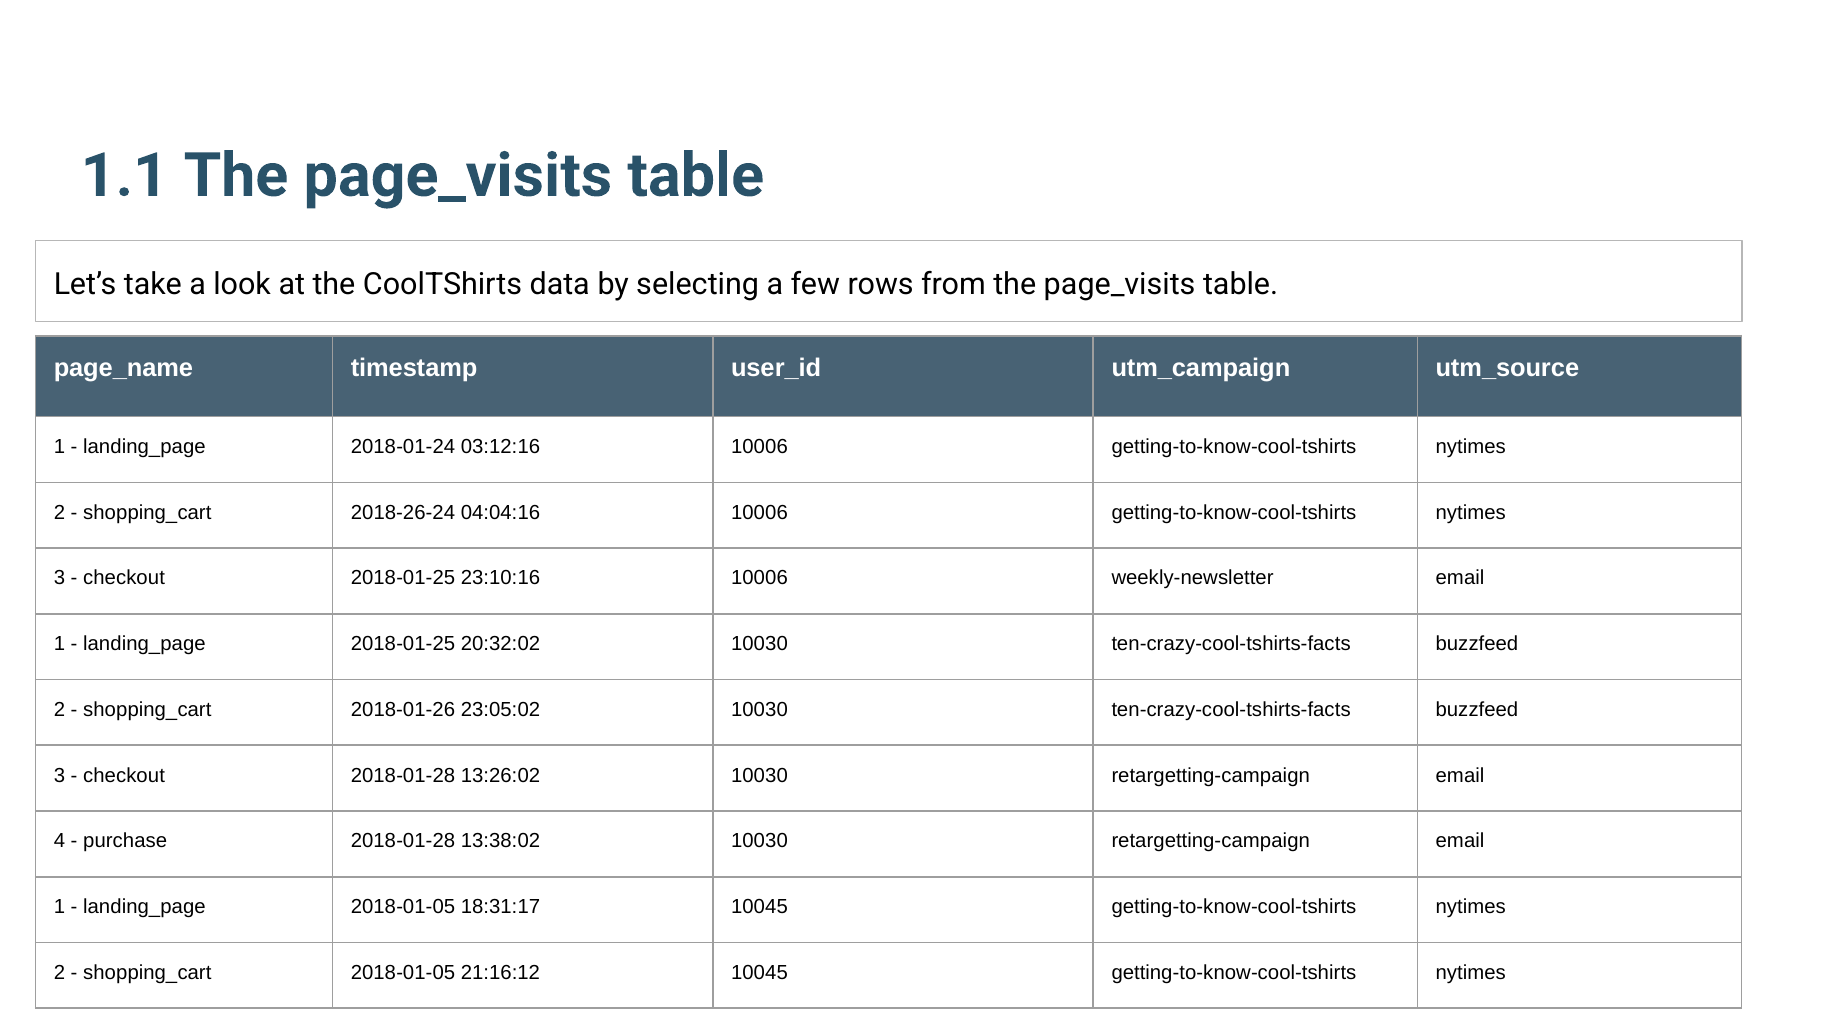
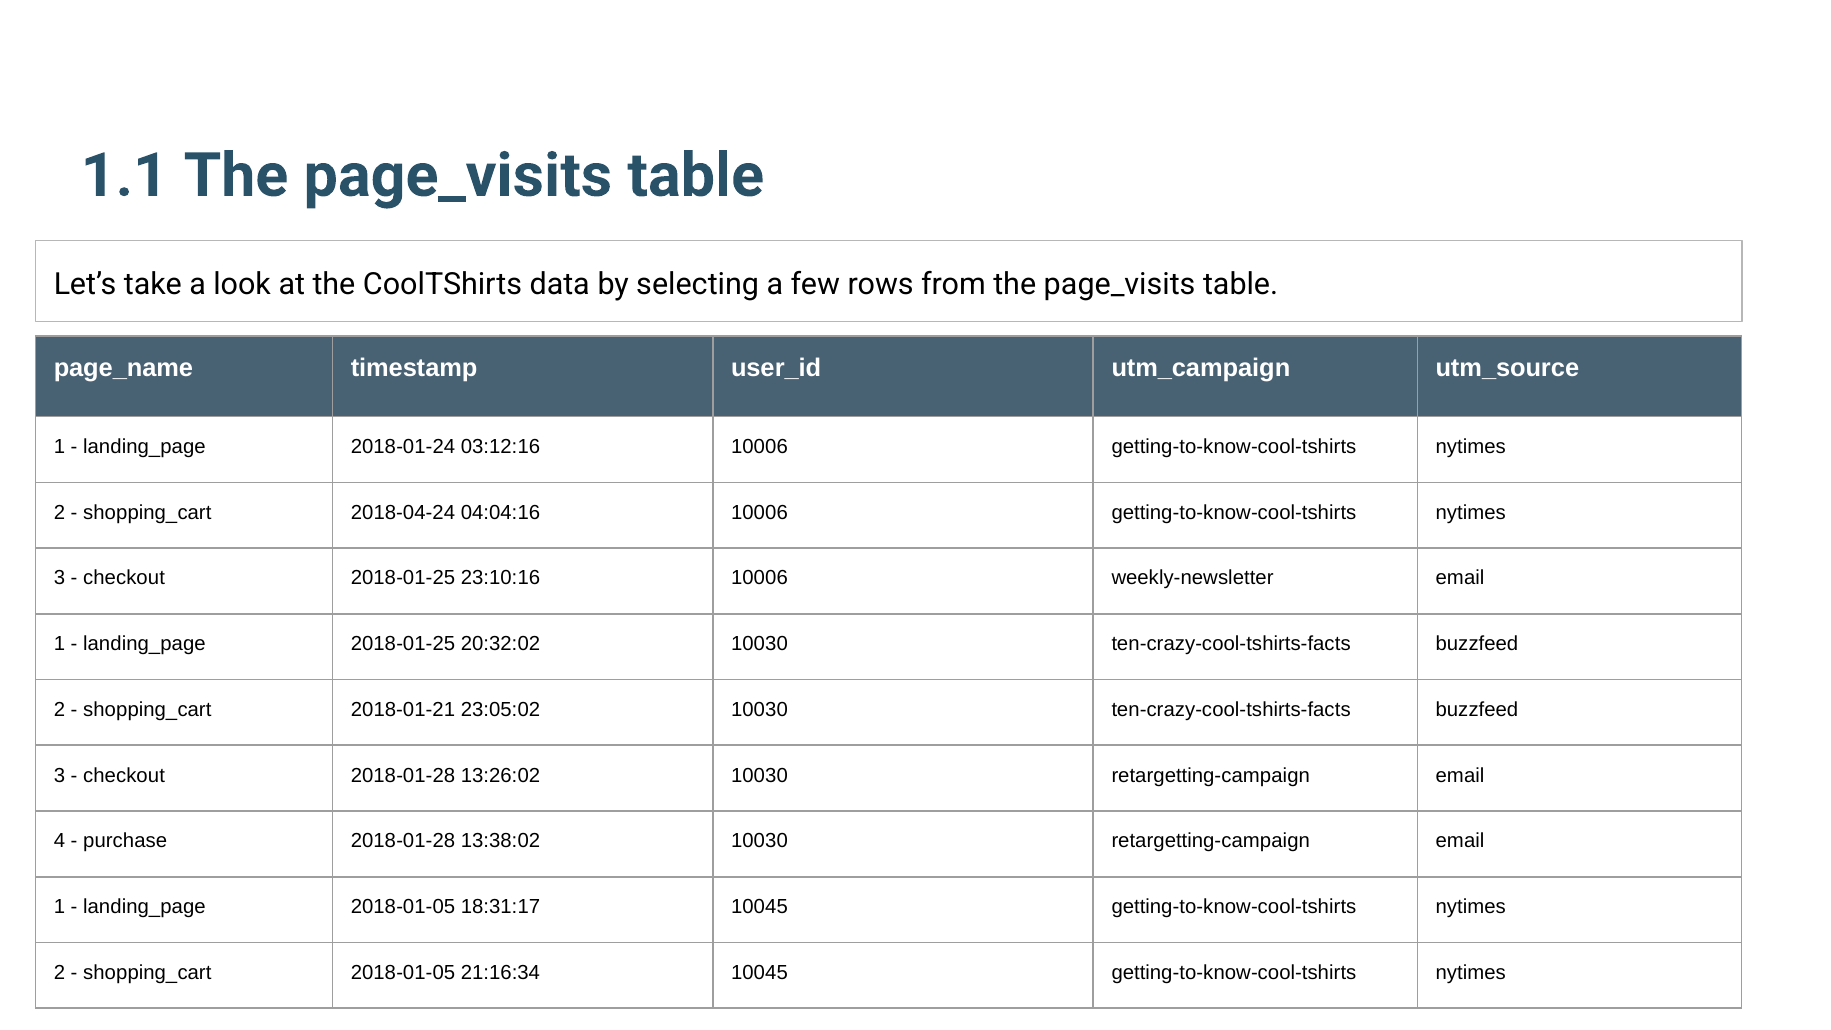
2018-26-24: 2018-26-24 -> 2018-04-24
2018-01-26: 2018-01-26 -> 2018-01-21
21:16:12: 21:16:12 -> 21:16:34
